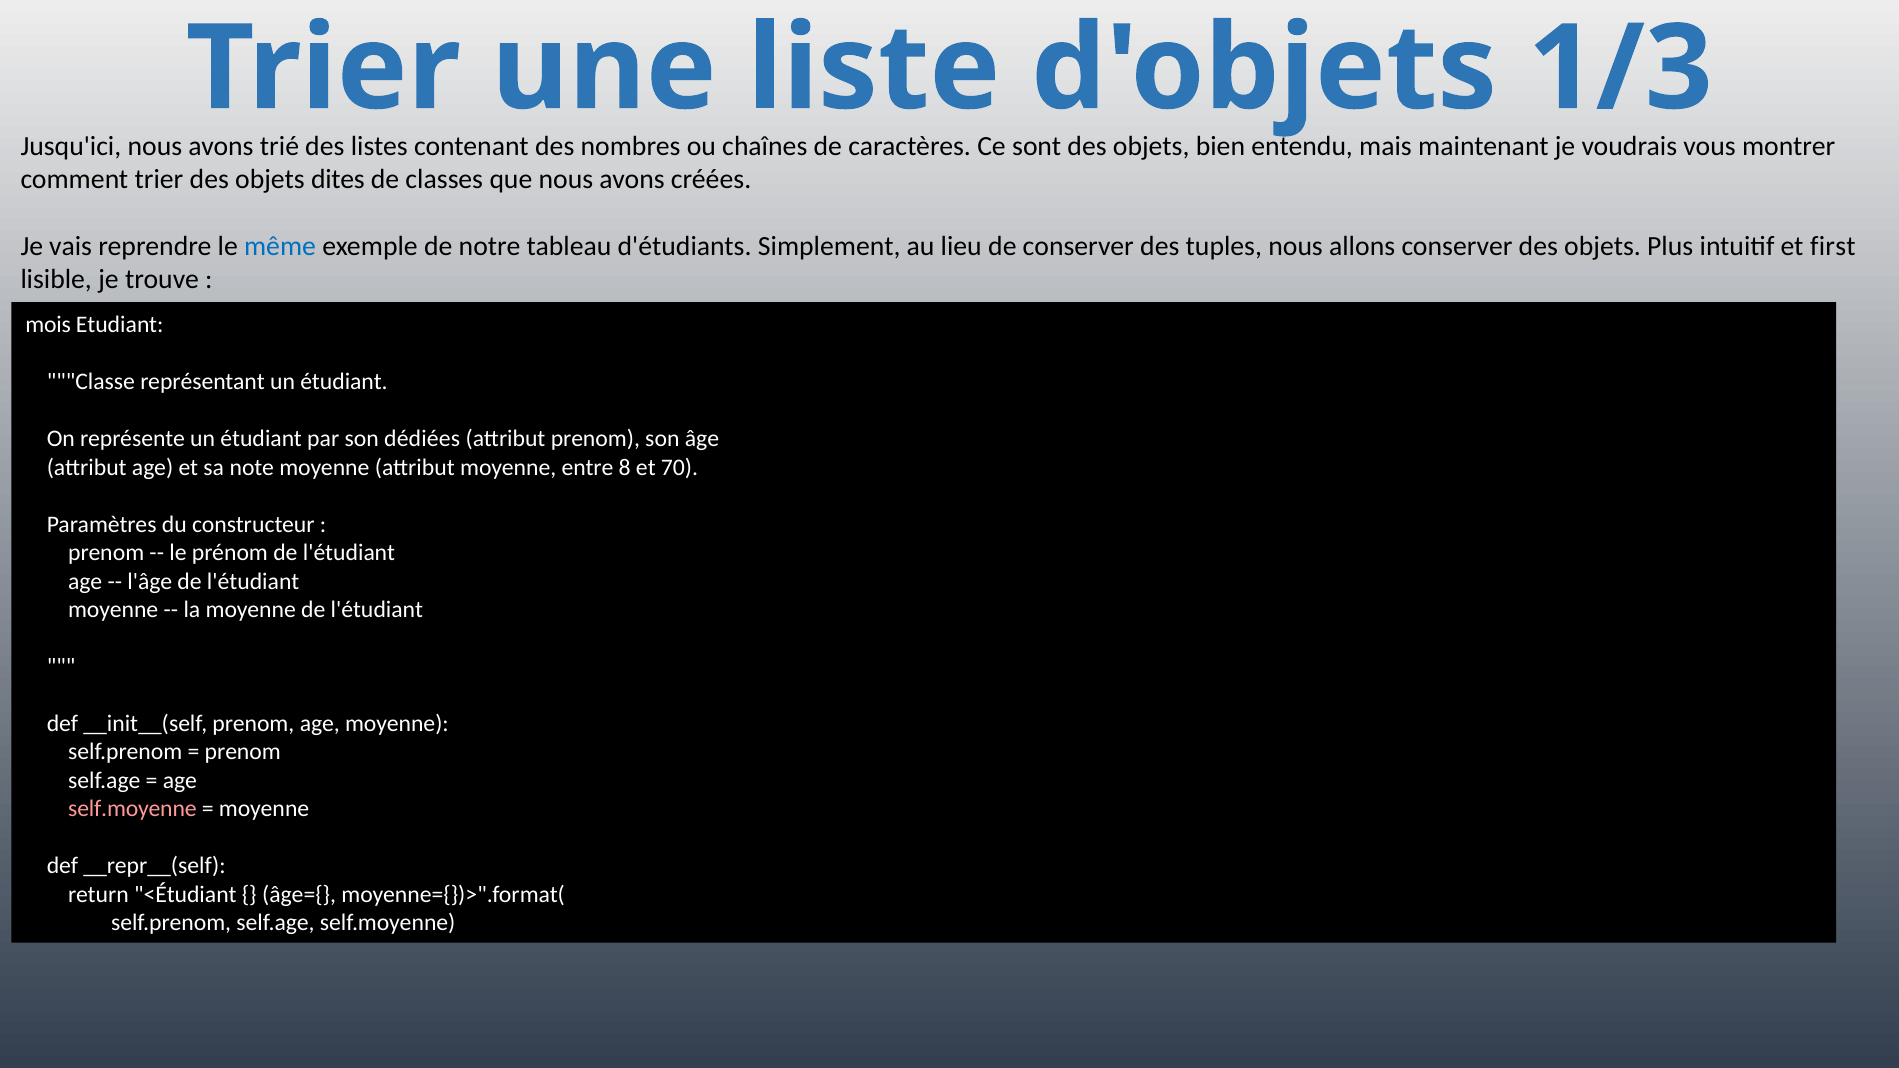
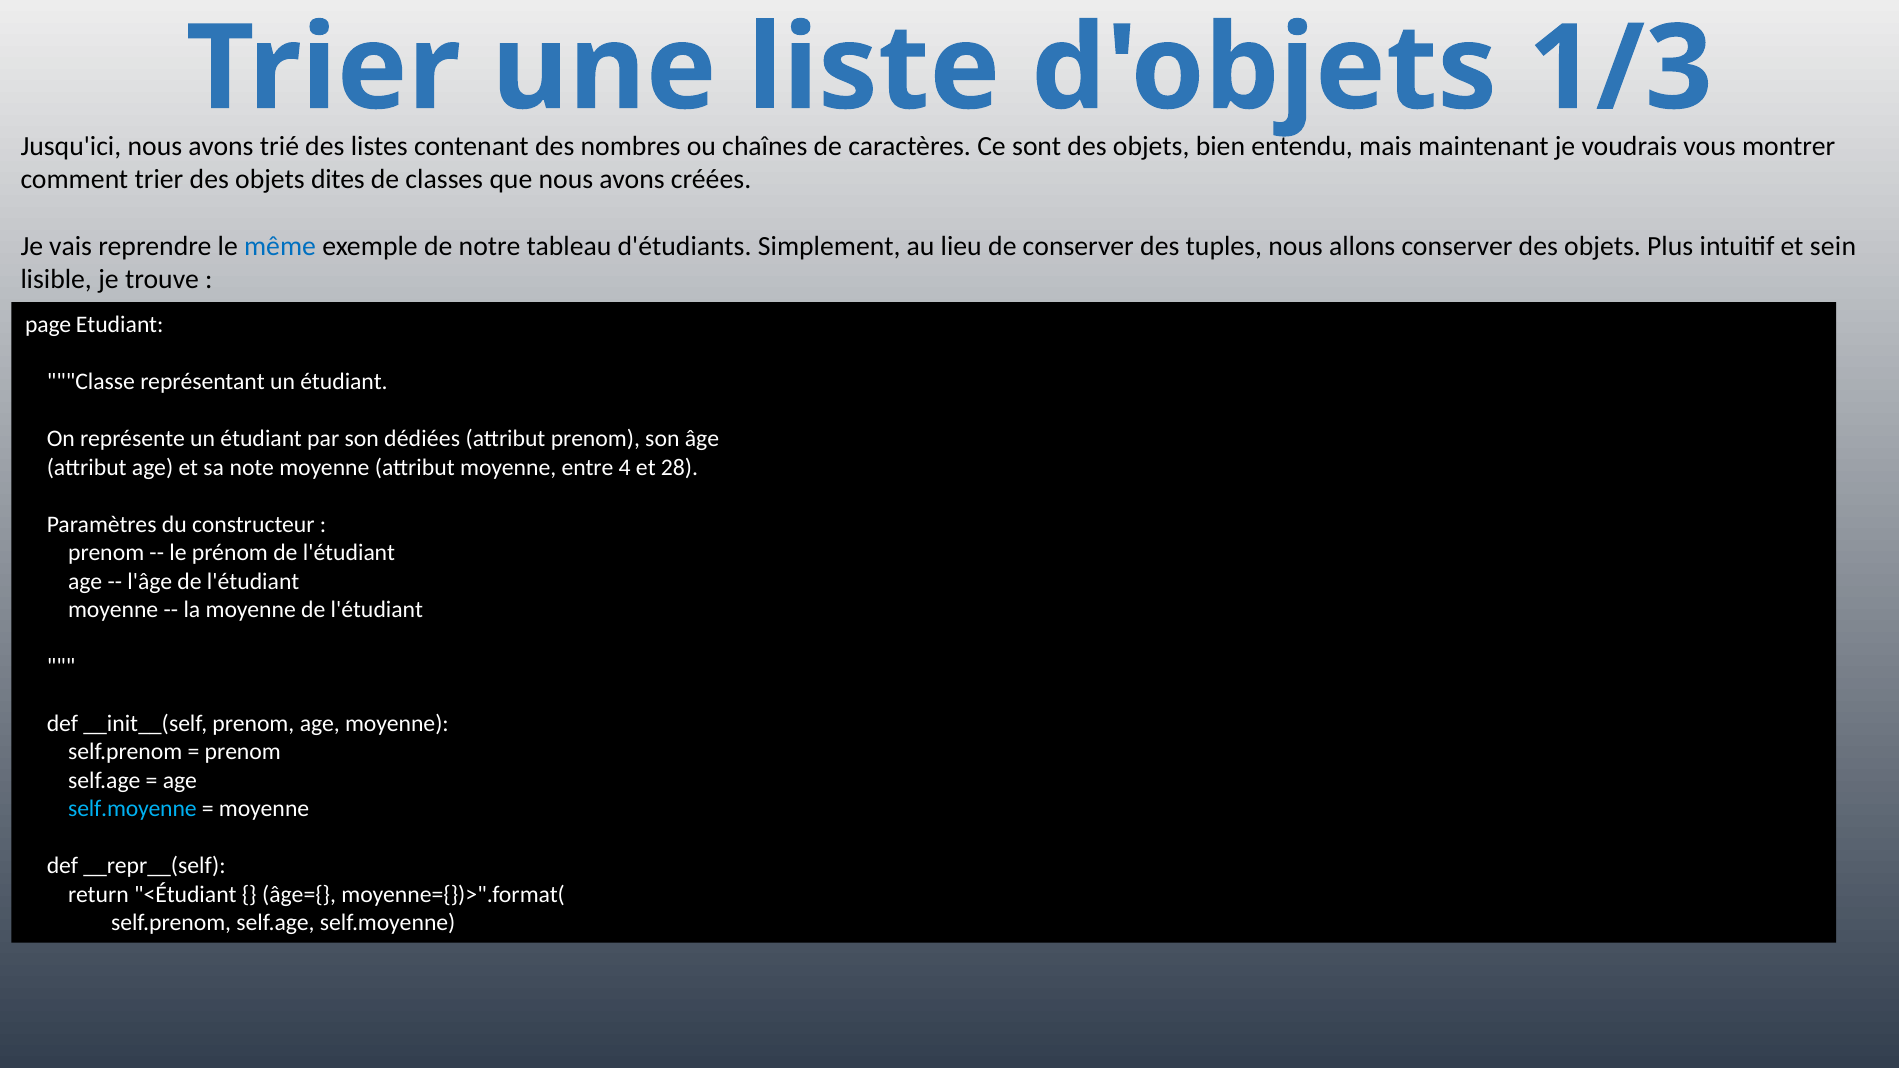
first: first -> sein
mois: mois -> page
8: 8 -> 4
70: 70 -> 28
self.moyenne at (132, 809) colour: pink -> light blue
